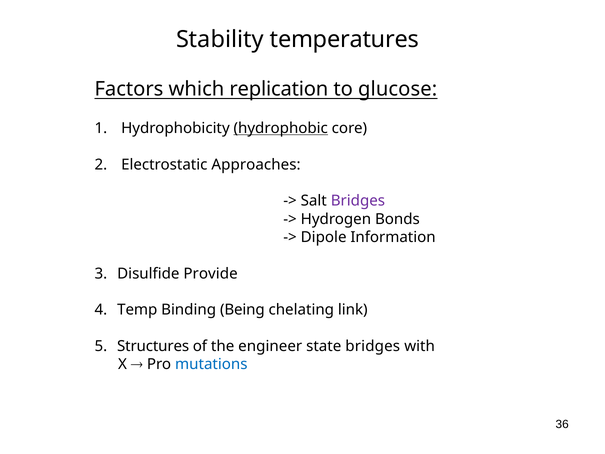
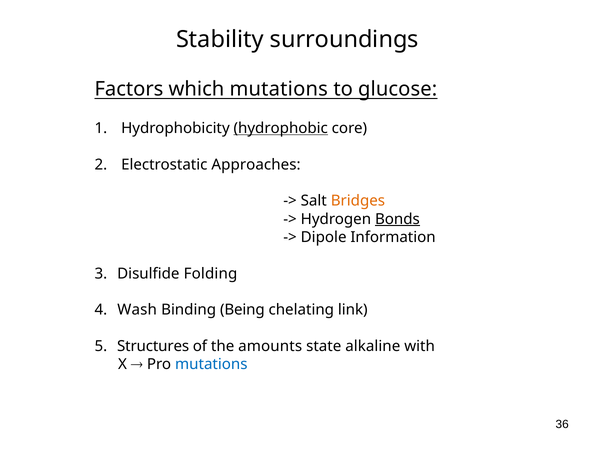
temperatures: temperatures -> surroundings
which replication: replication -> mutations
Bridges at (358, 201) colour: purple -> orange
Bonds underline: none -> present
Provide: Provide -> Folding
Temp: Temp -> Wash
engineer: engineer -> amounts
state bridges: bridges -> alkaline
